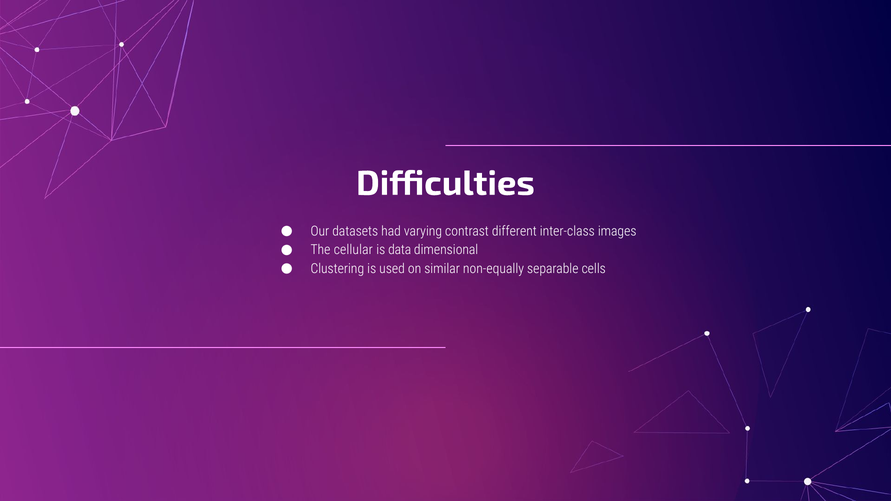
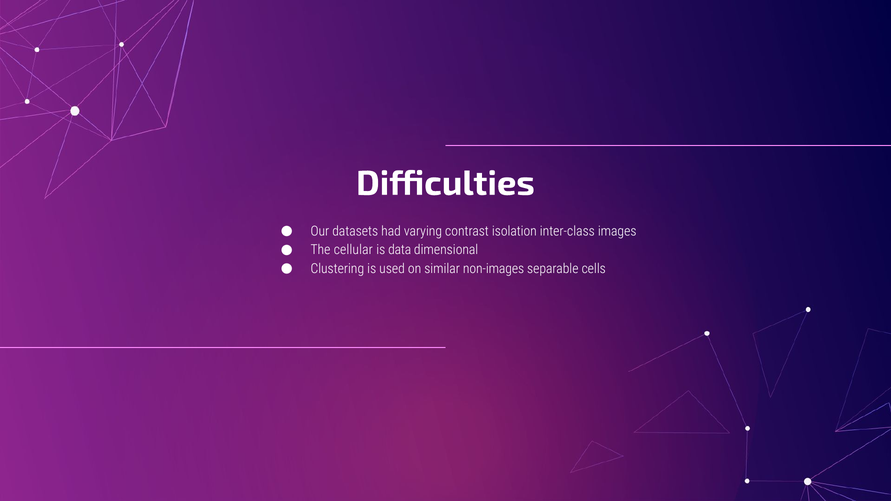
different: different -> isolation
non-equally: non-equally -> non-images
